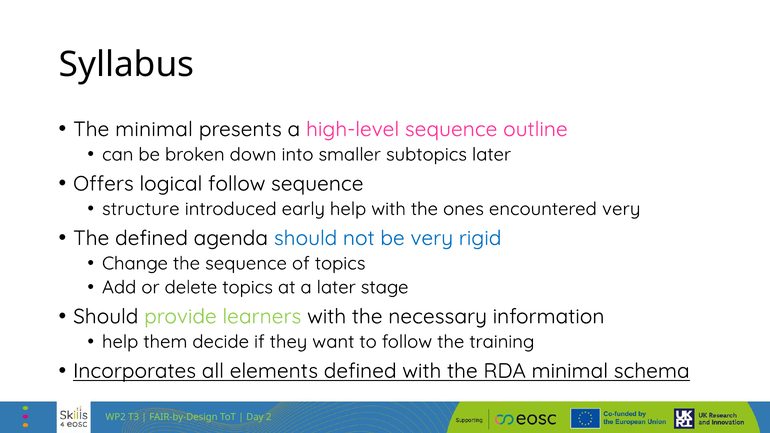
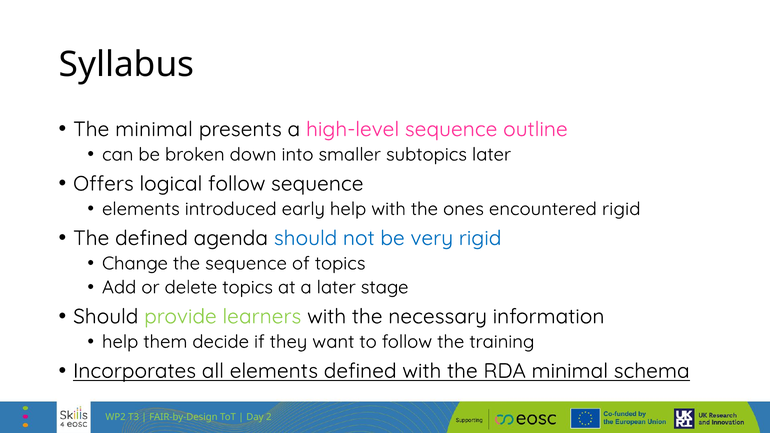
structure at (141, 209): structure -> elements
encountered very: very -> rigid
